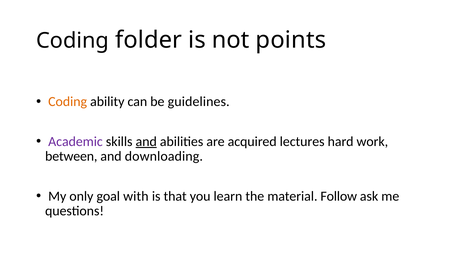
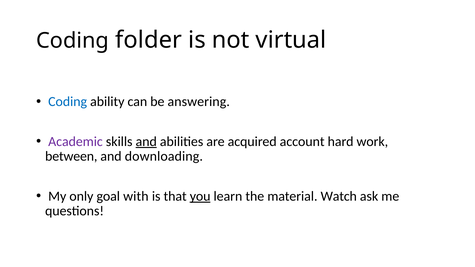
points: points -> virtual
Coding at (68, 102) colour: orange -> blue
guidelines: guidelines -> answering
lectures: lectures -> account
you underline: none -> present
Follow: Follow -> Watch
